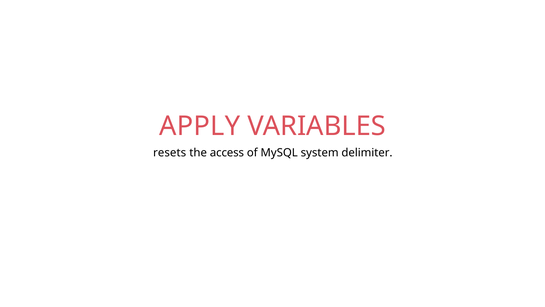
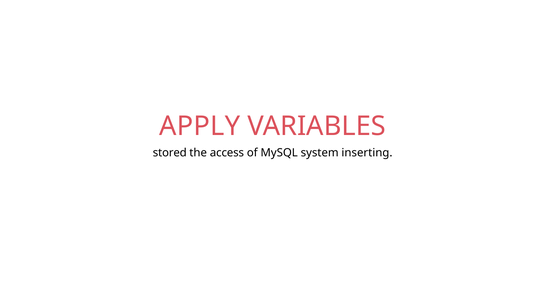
resets: resets -> stored
delimiter: delimiter -> inserting
